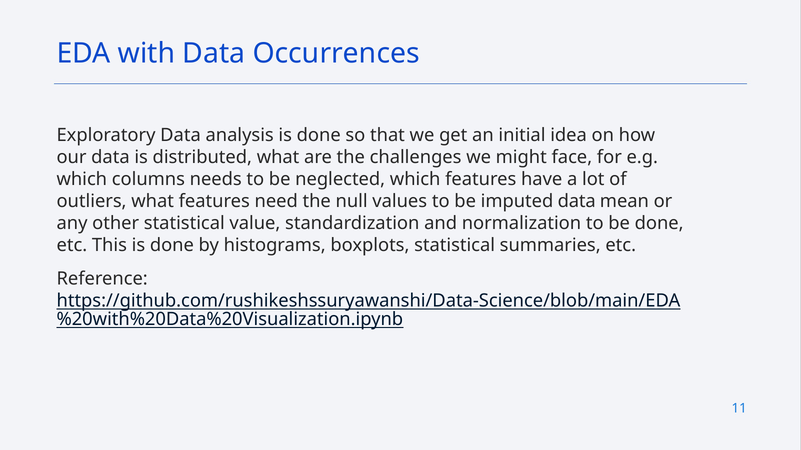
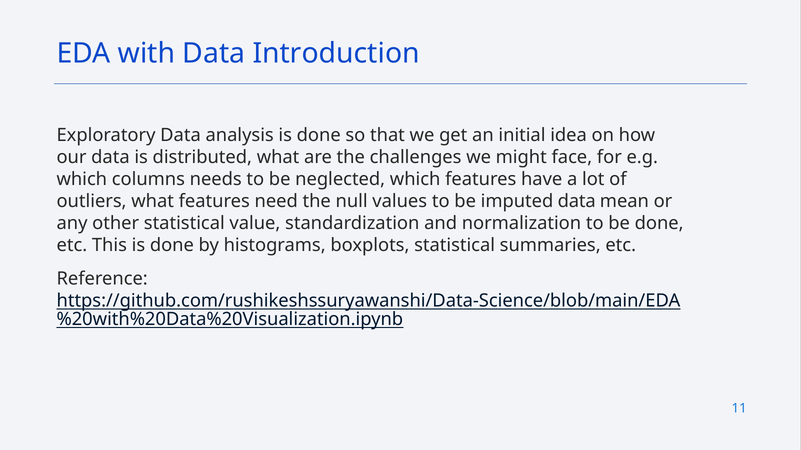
Occurrences: Occurrences -> Introduction
